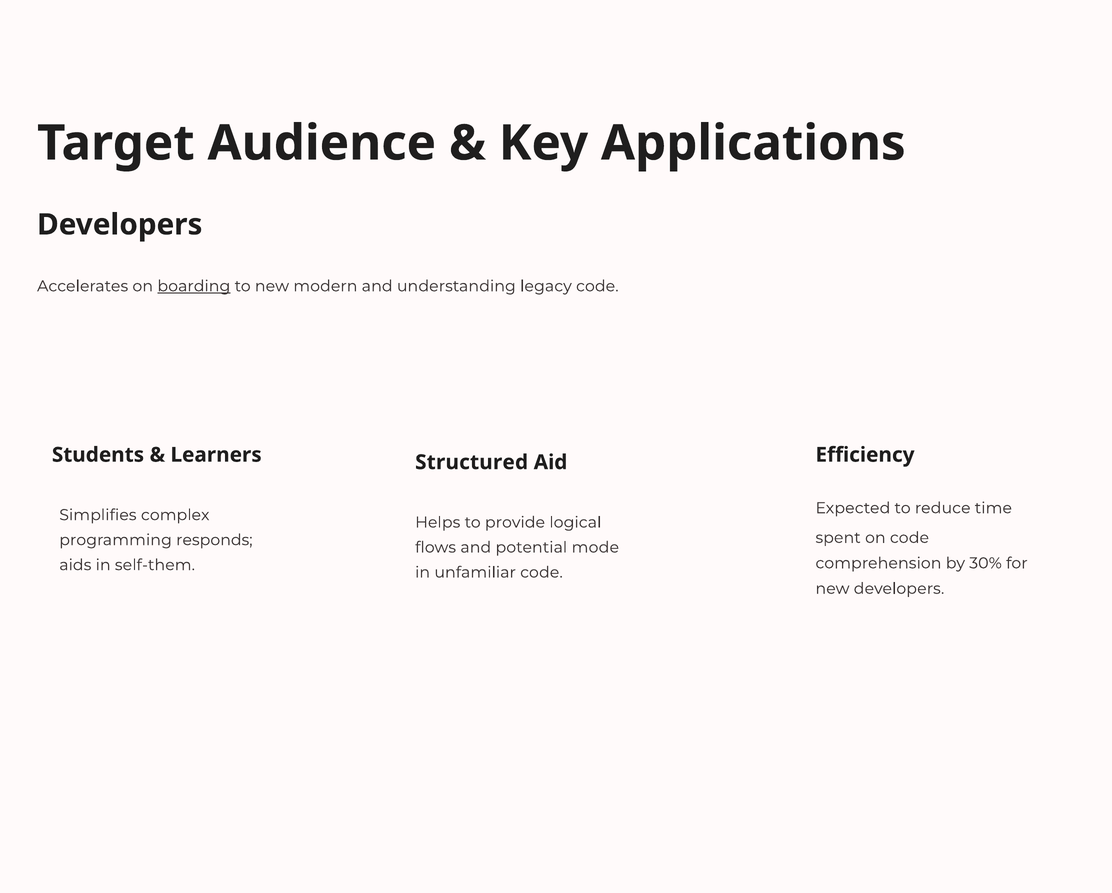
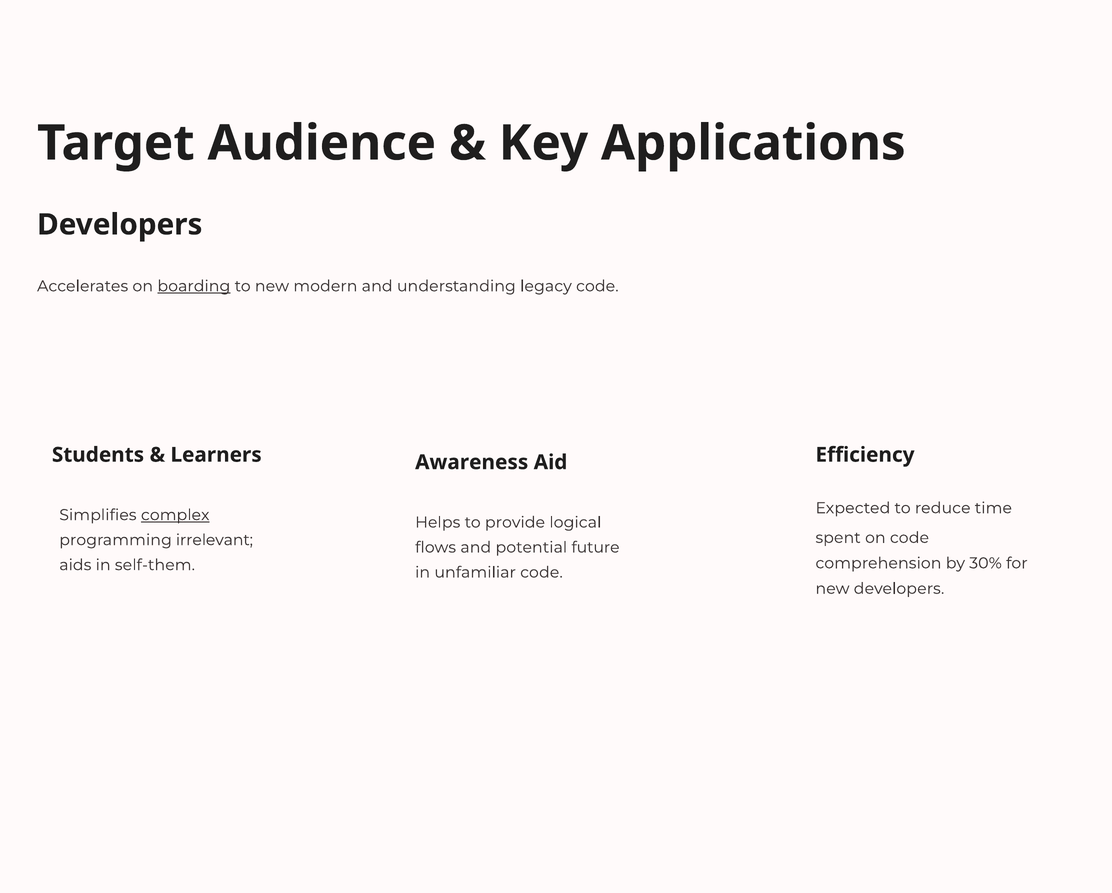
Structured: Structured -> Awareness
complex underline: none -> present
responds: responds -> irrelevant
mode: mode -> future
